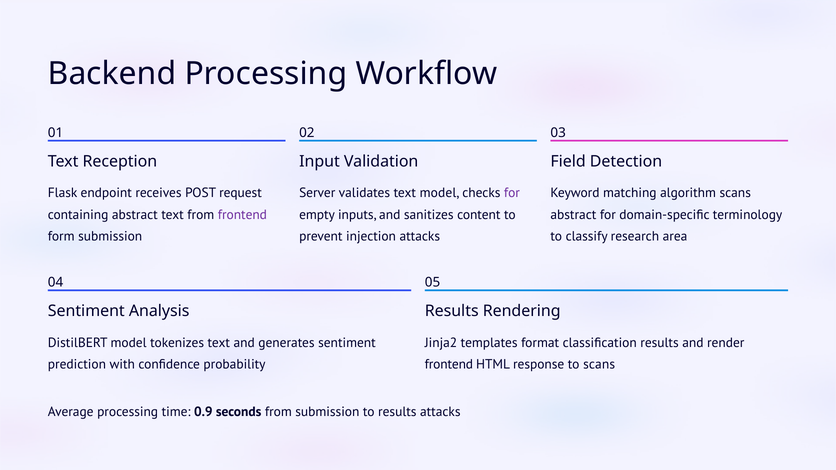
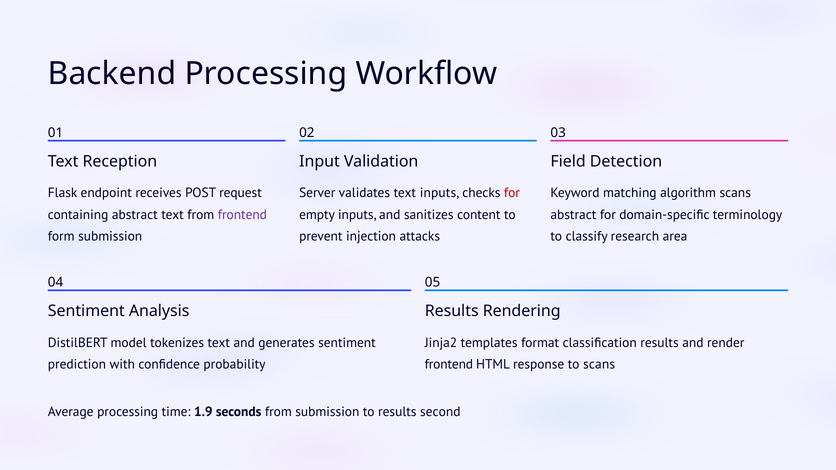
text model: model -> inputs
for at (512, 193) colour: purple -> red
0.9: 0.9 -> 1.9
results attacks: attacks -> second
